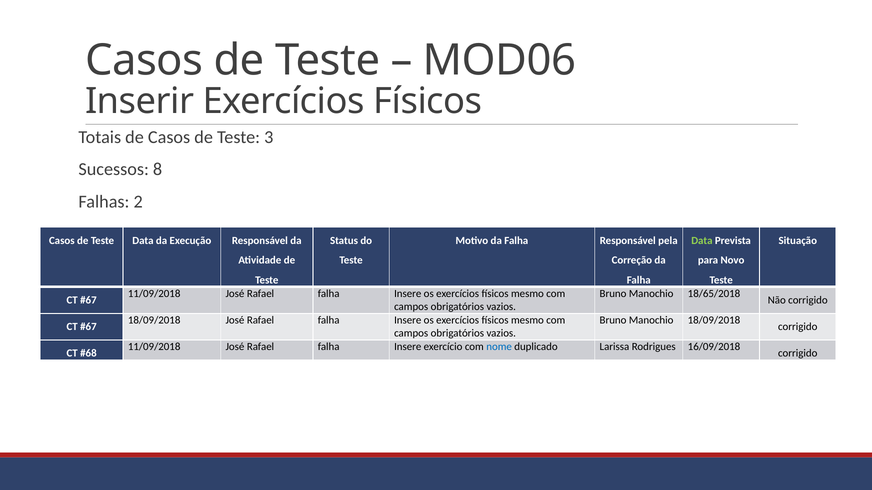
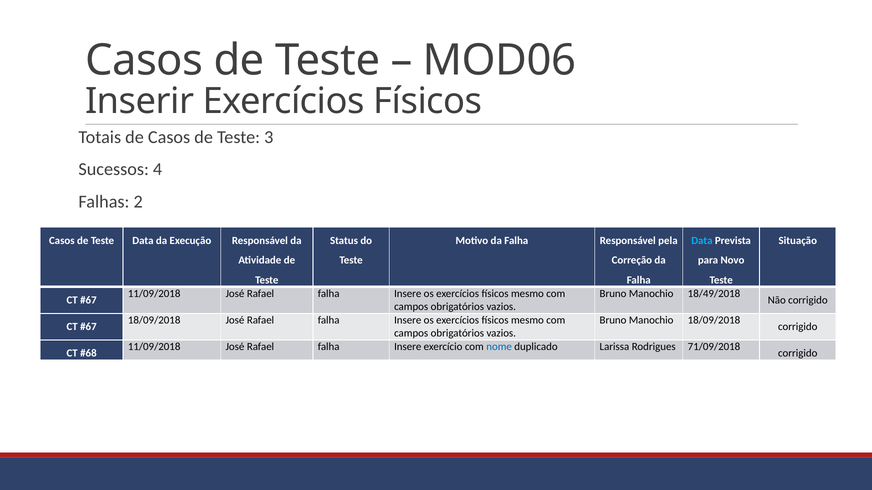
8: 8 -> 4
Data at (702, 241) colour: light green -> light blue
18/65/2018: 18/65/2018 -> 18/49/2018
16/09/2018: 16/09/2018 -> 71/09/2018
